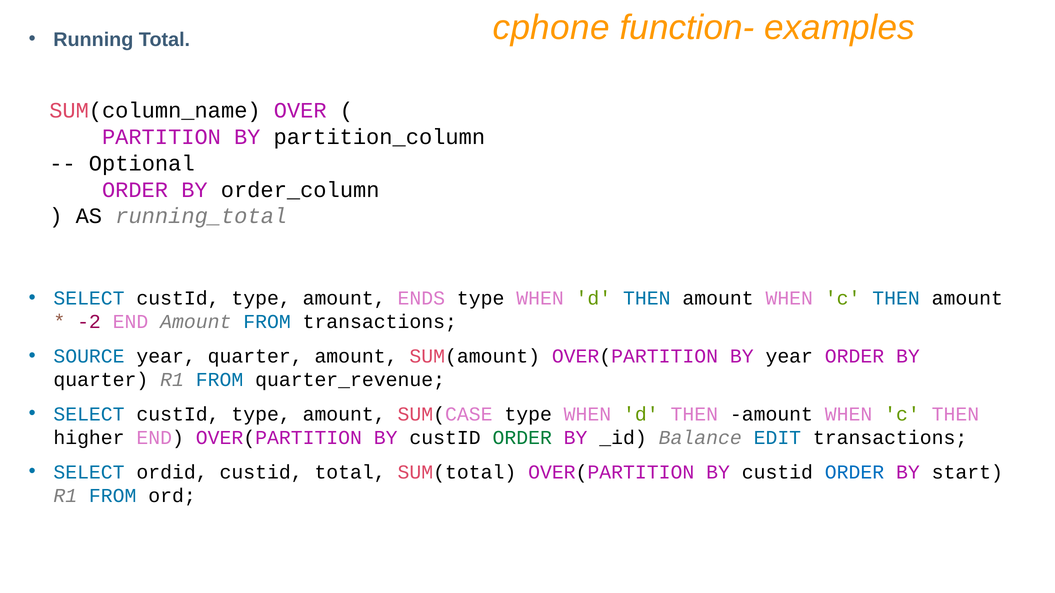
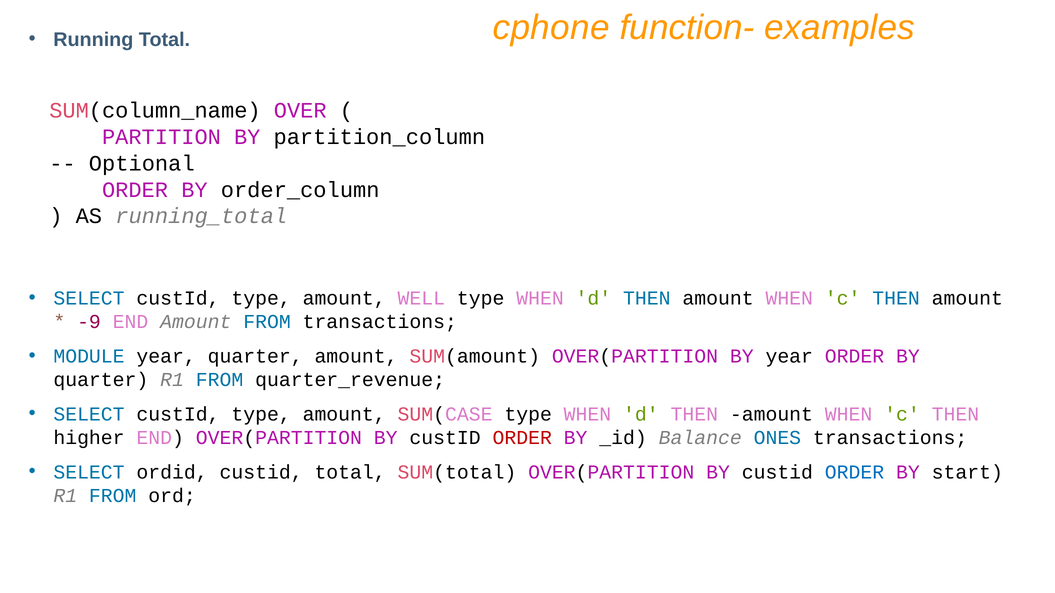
ENDS: ENDS -> WELL
-2: -2 -> -9
SOURCE: SOURCE -> MODULE
ORDER at (522, 438) colour: green -> red
EDIT: EDIT -> ONES
